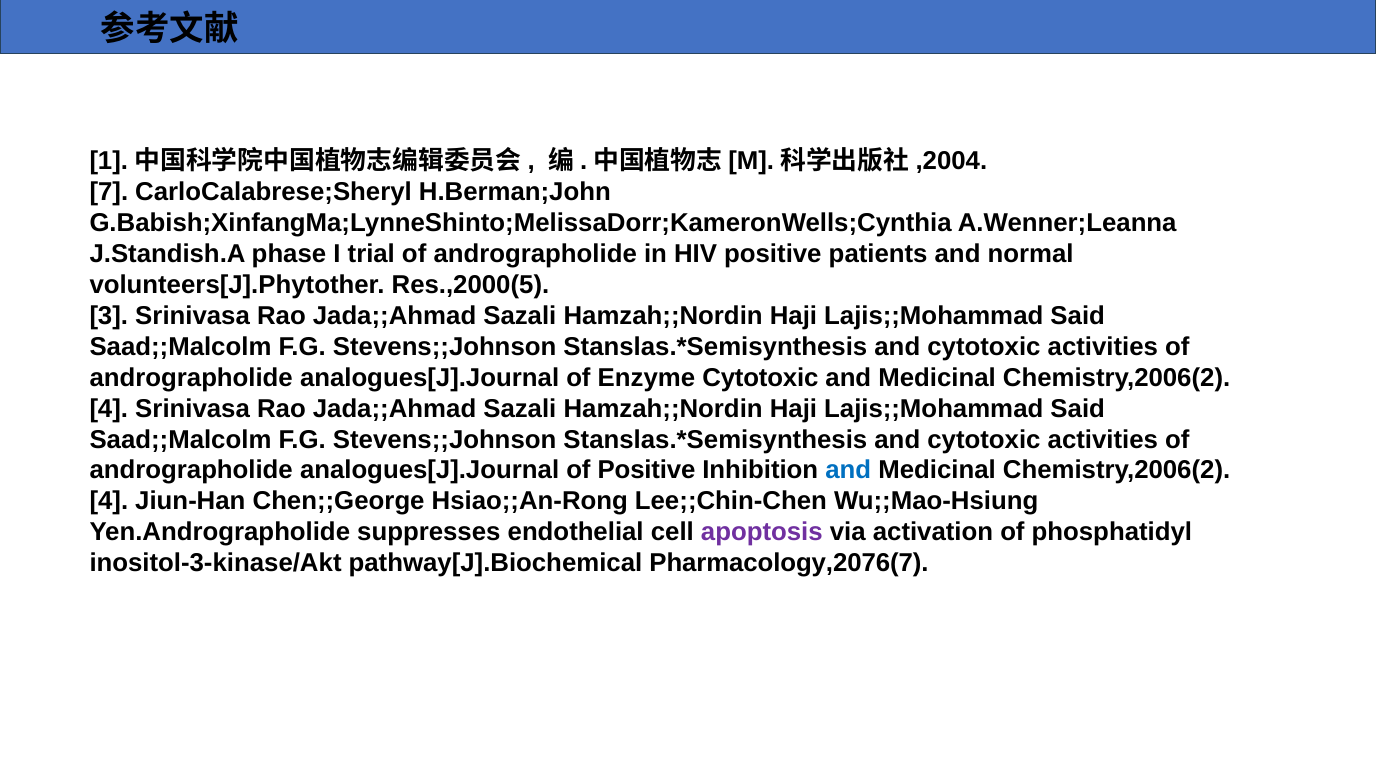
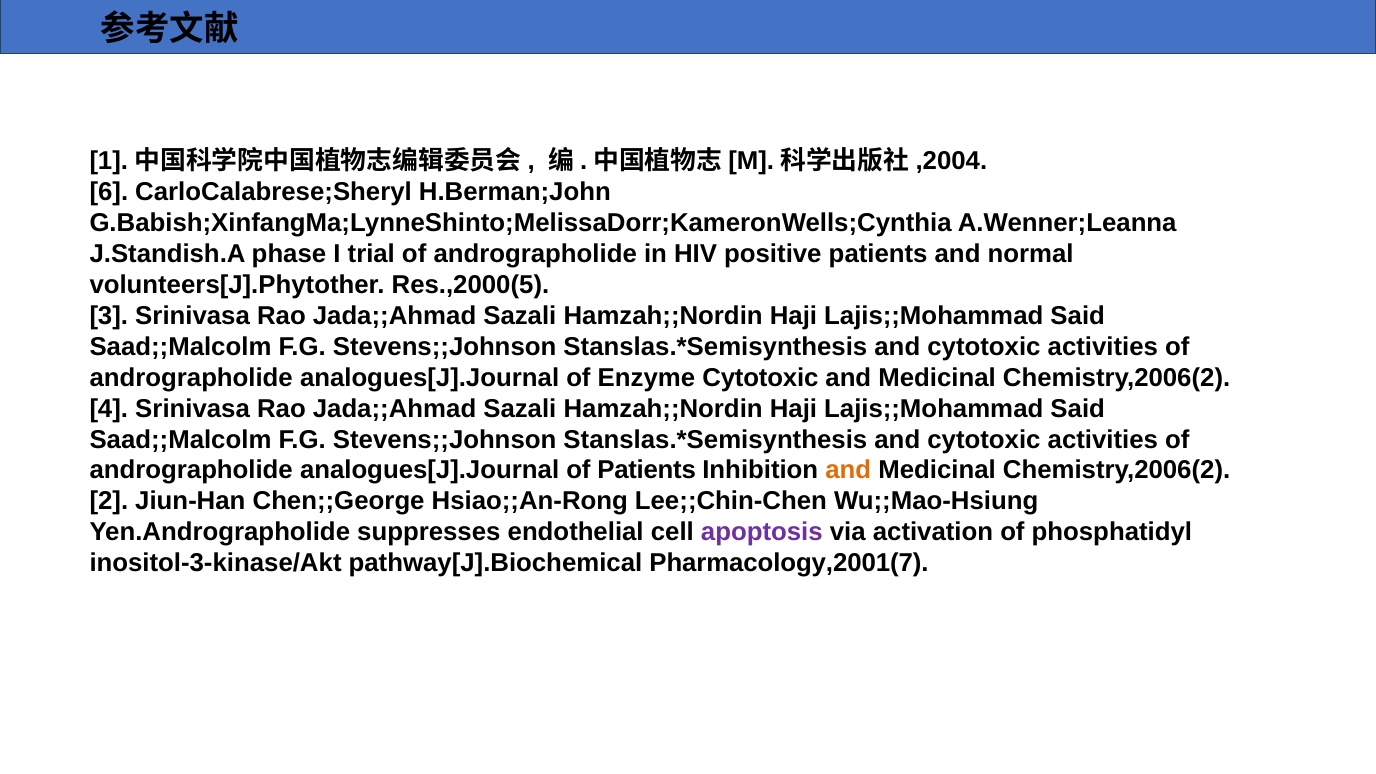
7: 7 -> 6
of Positive: Positive -> Patients
and at (848, 470) colour: blue -> orange
4 at (109, 501): 4 -> 2
Pharmacology,2076(7: Pharmacology,2076(7 -> Pharmacology,2001(7
